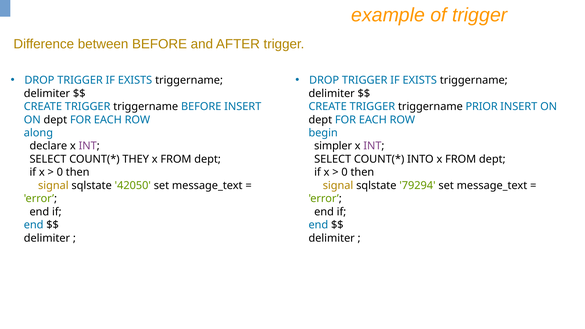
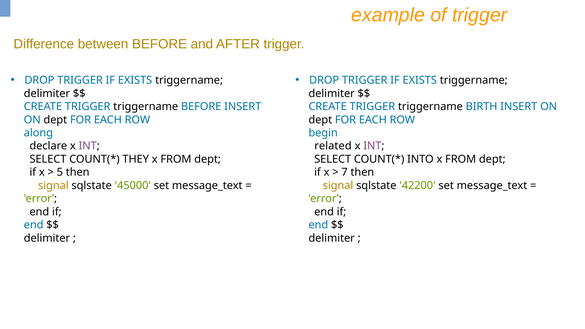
PRIOR: PRIOR -> BIRTH
simpler: simpler -> related
0 at (60, 172): 0 -> 5
0 at (345, 172): 0 -> 7
42050: 42050 -> 45000
79294: 79294 -> 42200
